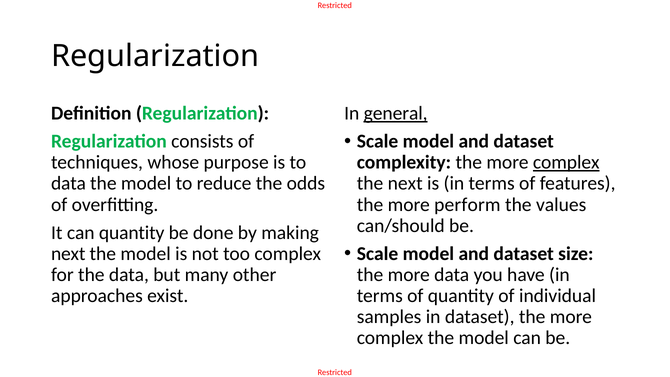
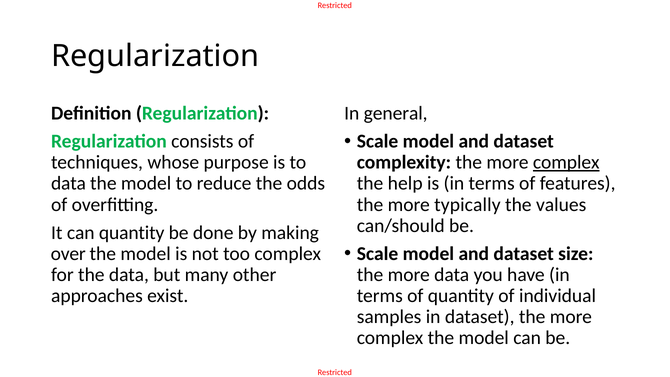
general underline: present -> none
the next: next -> help
perform: perform -> typically
next at (68, 254): next -> over
